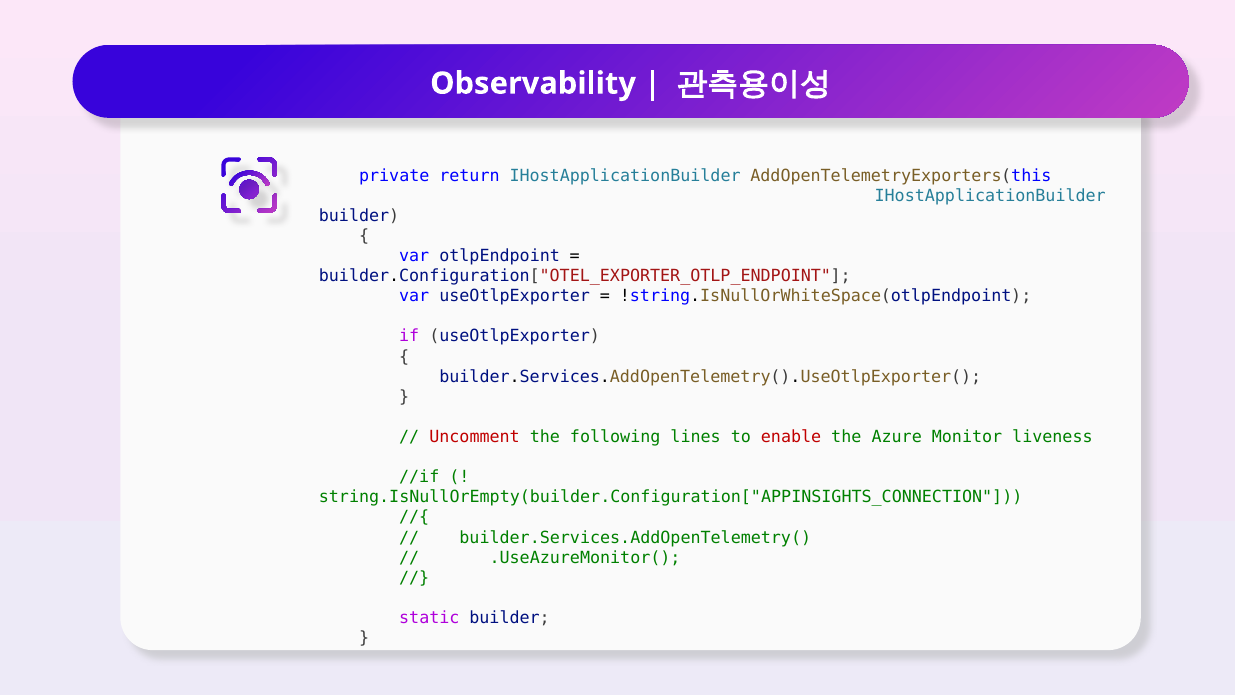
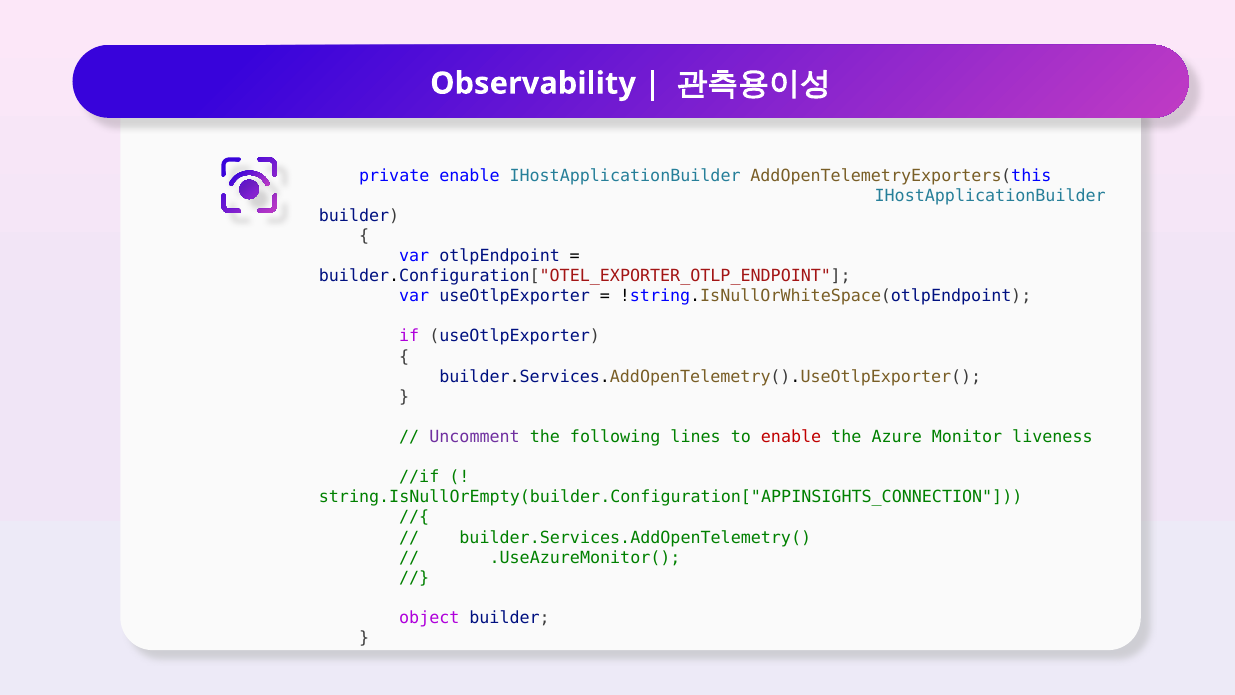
private return: return -> enable
Uncomment colour: red -> purple
static: static -> object
